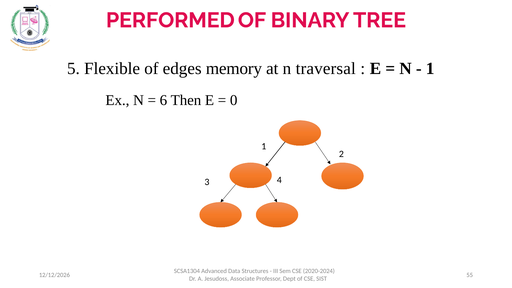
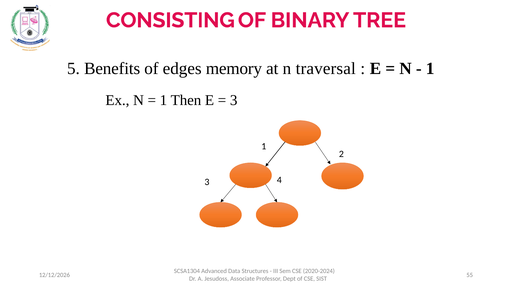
PERFORMED: PERFORMED -> CONSISTING
Flexible: Flexible -> Benefits
6 at (163, 100): 6 -> 1
0 at (234, 100): 0 -> 3
